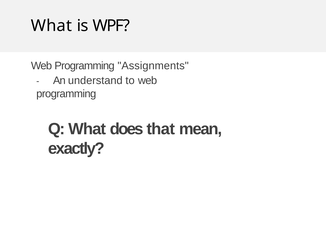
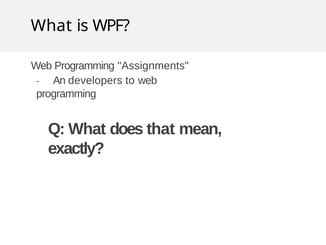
understand: understand -> developers
